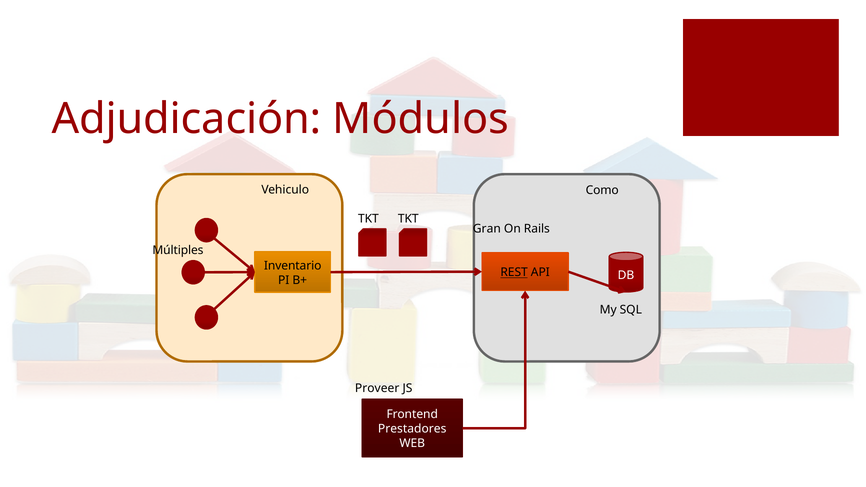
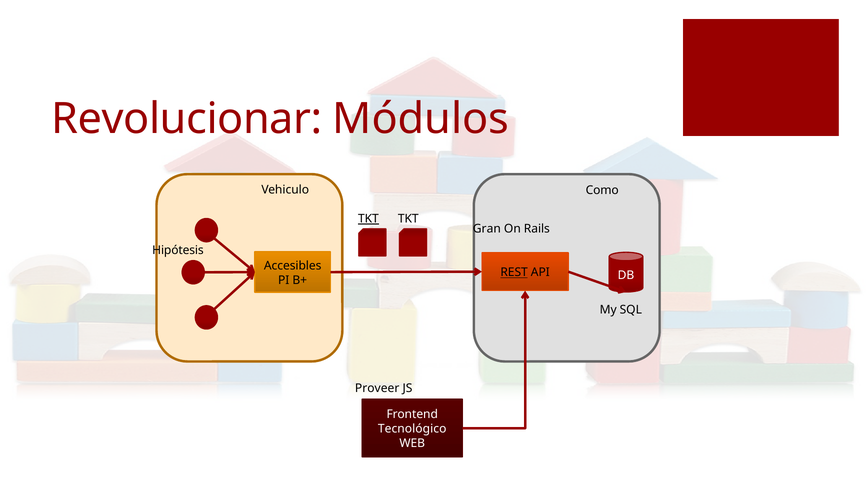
Adjudicación: Adjudicación -> Revolucionar
TKT at (368, 219) underline: none -> present
Múltiples: Múltiples -> Hipótesis
Inventario: Inventario -> Accesibles
Prestadores: Prestadores -> Tecnológico
